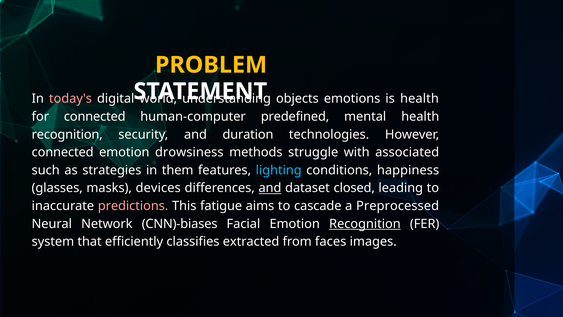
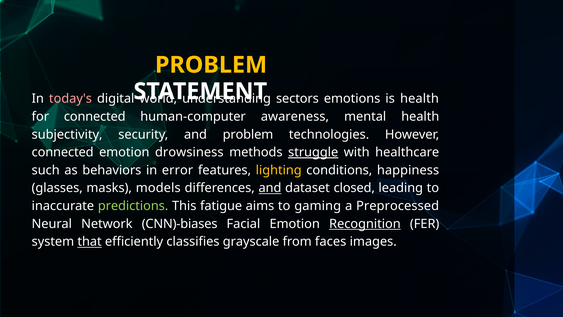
objects: objects -> sectors
predefined: predefined -> awareness
recognition at (67, 134): recognition -> subjectivity
and duration: duration -> problem
struggle underline: none -> present
associated: associated -> healthcare
strategies: strategies -> behaviors
them: them -> error
lighting colour: light blue -> yellow
devices: devices -> models
predictions colour: pink -> light green
cascade: cascade -> gaming
that underline: none -> present
extracted: extracted -> grayscale
